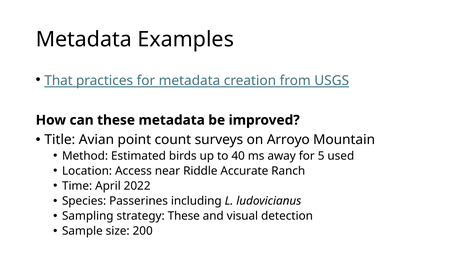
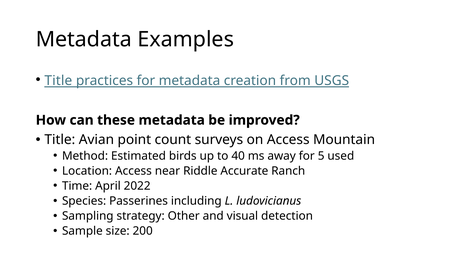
That at (59, 81): That -> Title
on Arroyo: Arroyo -> Access
strategy These: These -> Other
